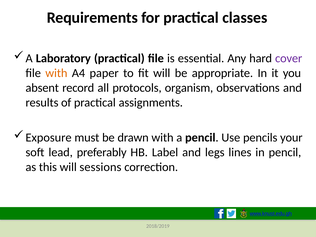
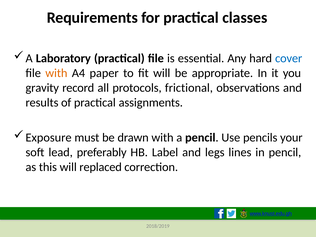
cover colour: purple -> blue
absent: absent -> gravity
organism: organism -> frictional
sessions: sessions -> replaced
